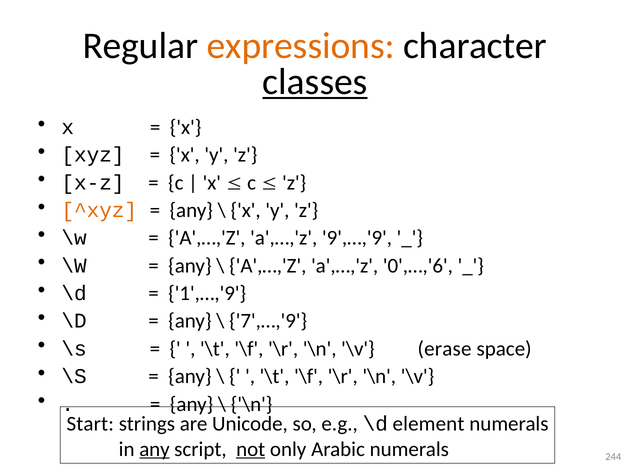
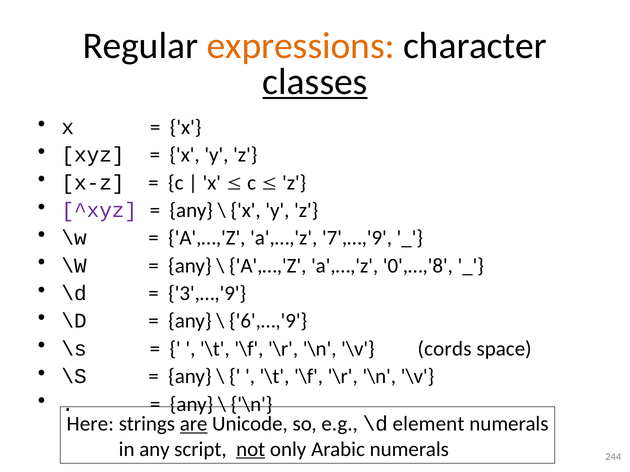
^xyz colour: orange -> purple
9',…,'9: 9',…,'9 -> 7',…,'9
0',…,'6: 0',…,'6 -> 0',…,'8
1',…,'9: 1',…,'9 -> 3',…,'9
7',…,'9: 7',…,'9 -> 6',…,'9
erase: erase -> cords
Start: Start -> Here
are underline: none -> present
any at (154, 450) underline: present -> none
